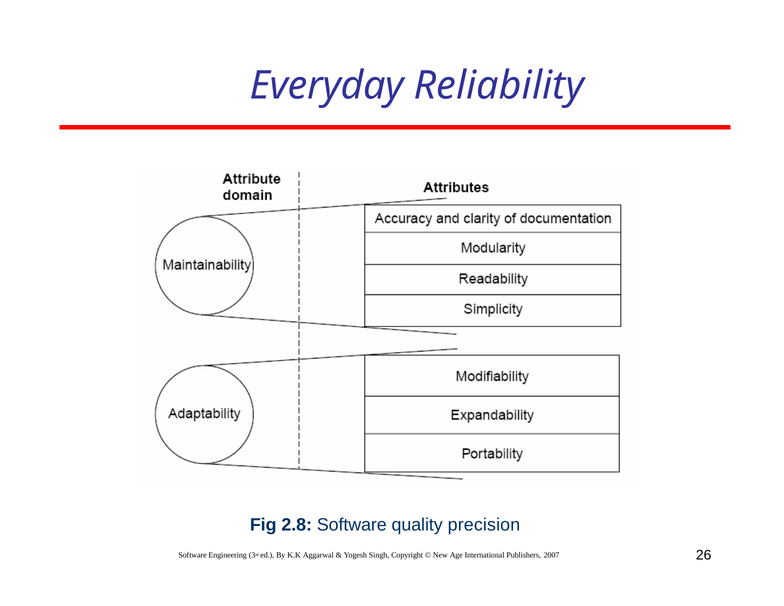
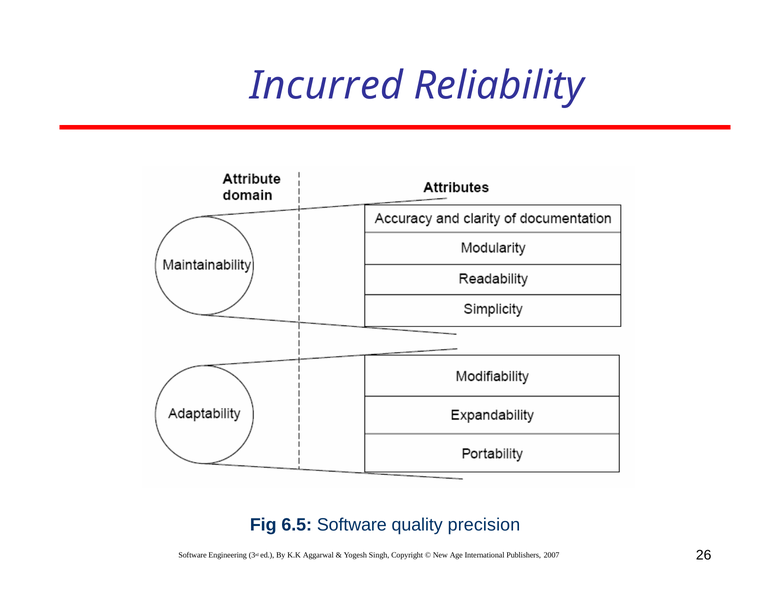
Everyday: Everyday -> Incurred
2.8: 2.8 -> 6.5
